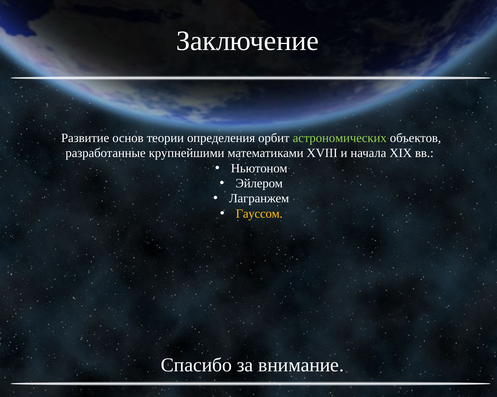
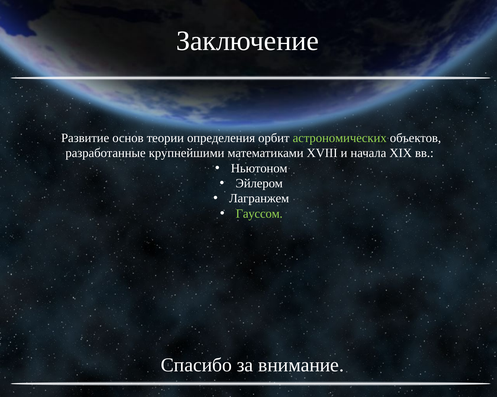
Гауссом colour: yellow -> light green
